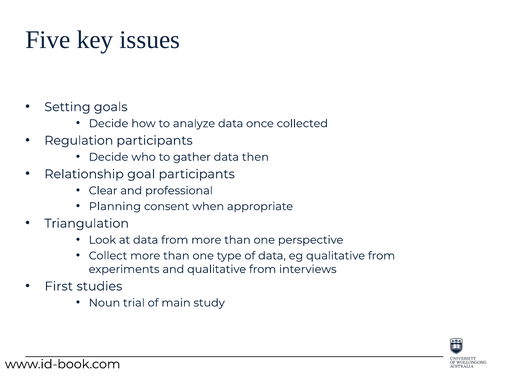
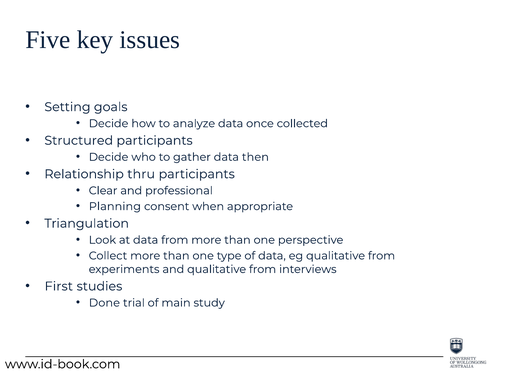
Regulation: Regulation -> Structured
goal: goal -> thru
Noun: Noun -> Done
